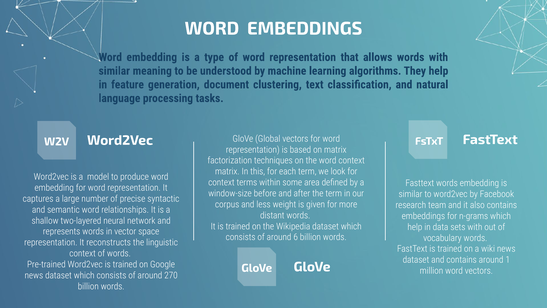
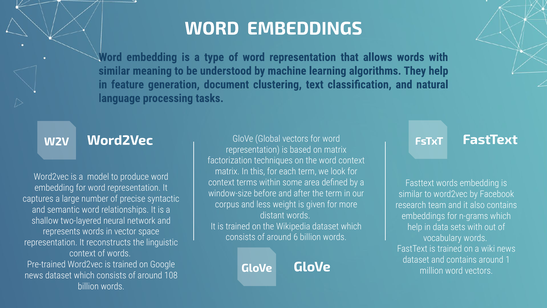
270: 270 -> 108
